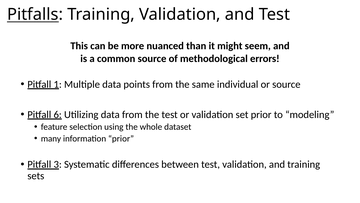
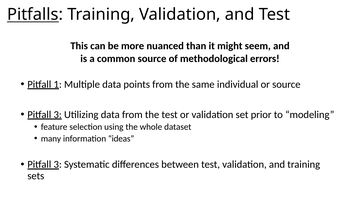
6 at (58, 114): 6 -> 3
information prior: prior -> ideas
